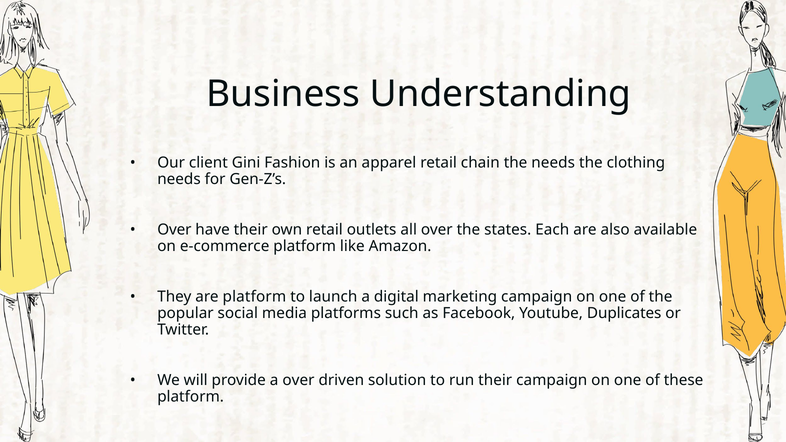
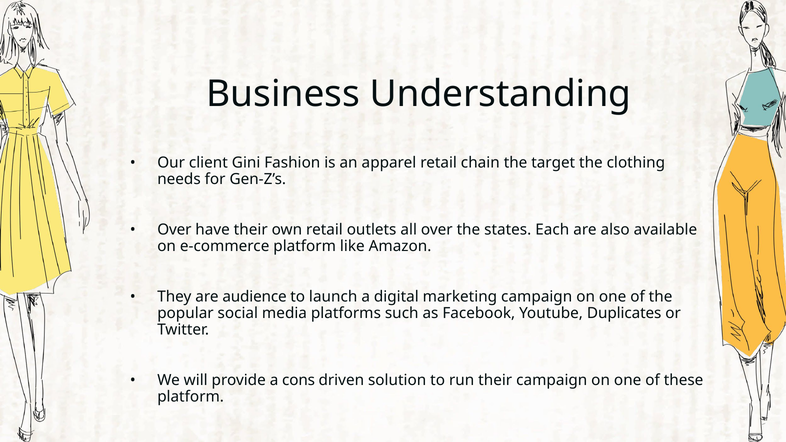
the needs: needs -> target
are platform: platform -> audience
a over: over -> cons
